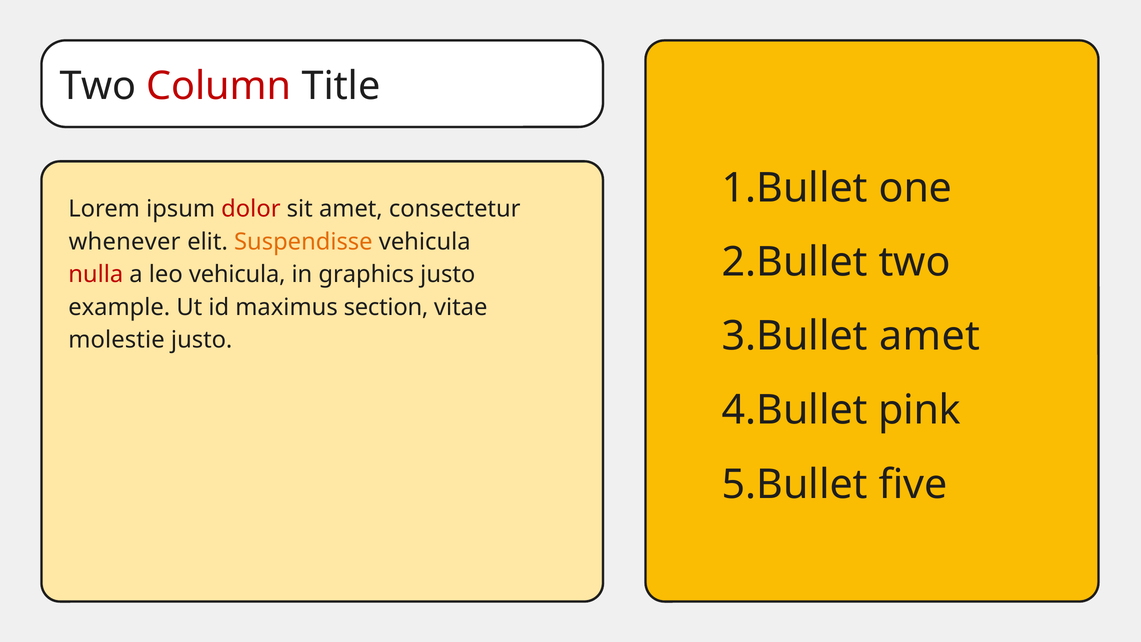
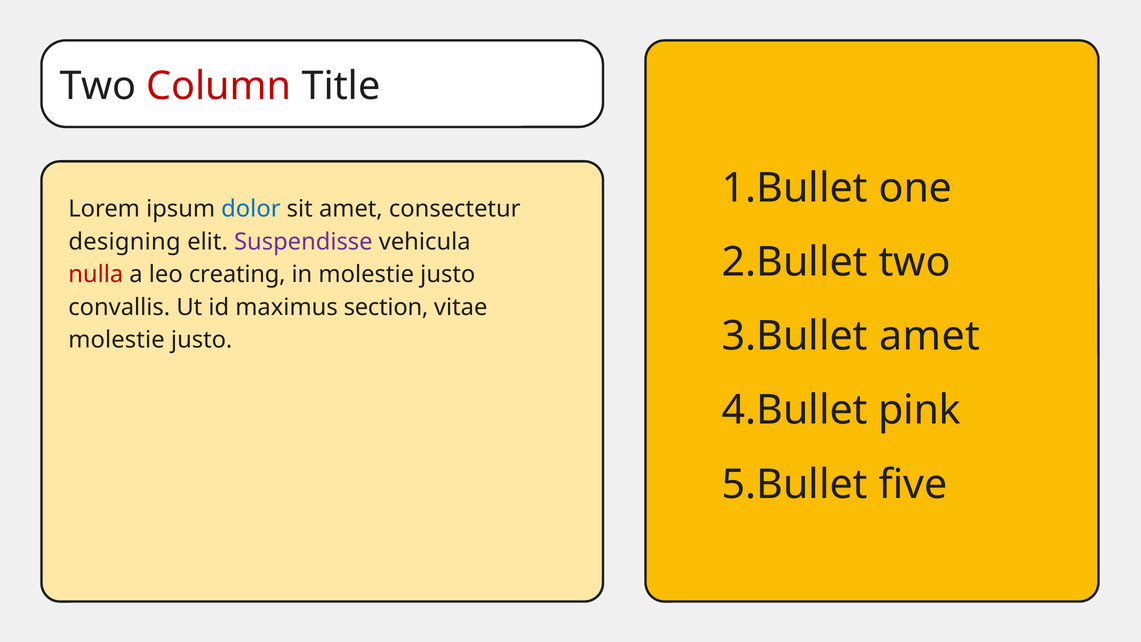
dolor colour: red -> blue
whenever: whenever -> designing
Suspendisse colour: orange -> purple
leo vehicula: vehicula -> creating
in graphics: graphics -> molestie
example: example -> convallis
